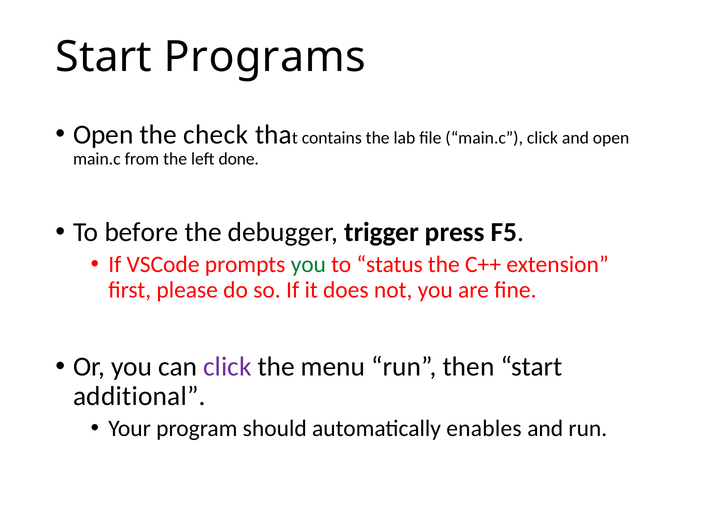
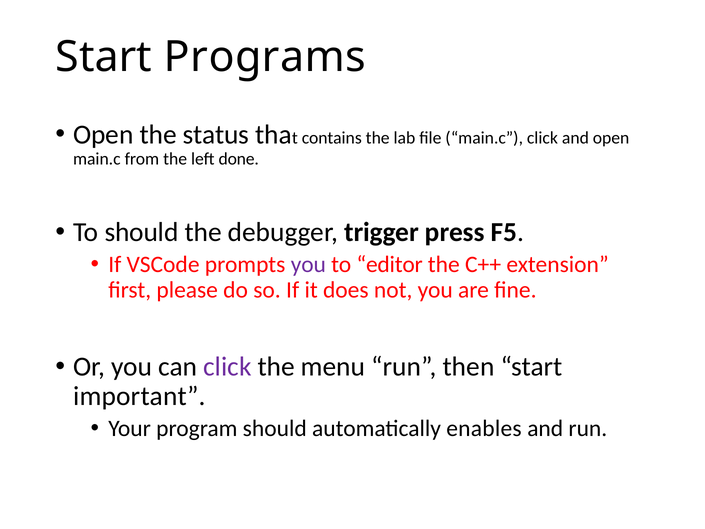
check: check -> status
To before: before -> should
you at (308, 265) colour: green -> purple
status: status -> editor
additional: additional -> important
